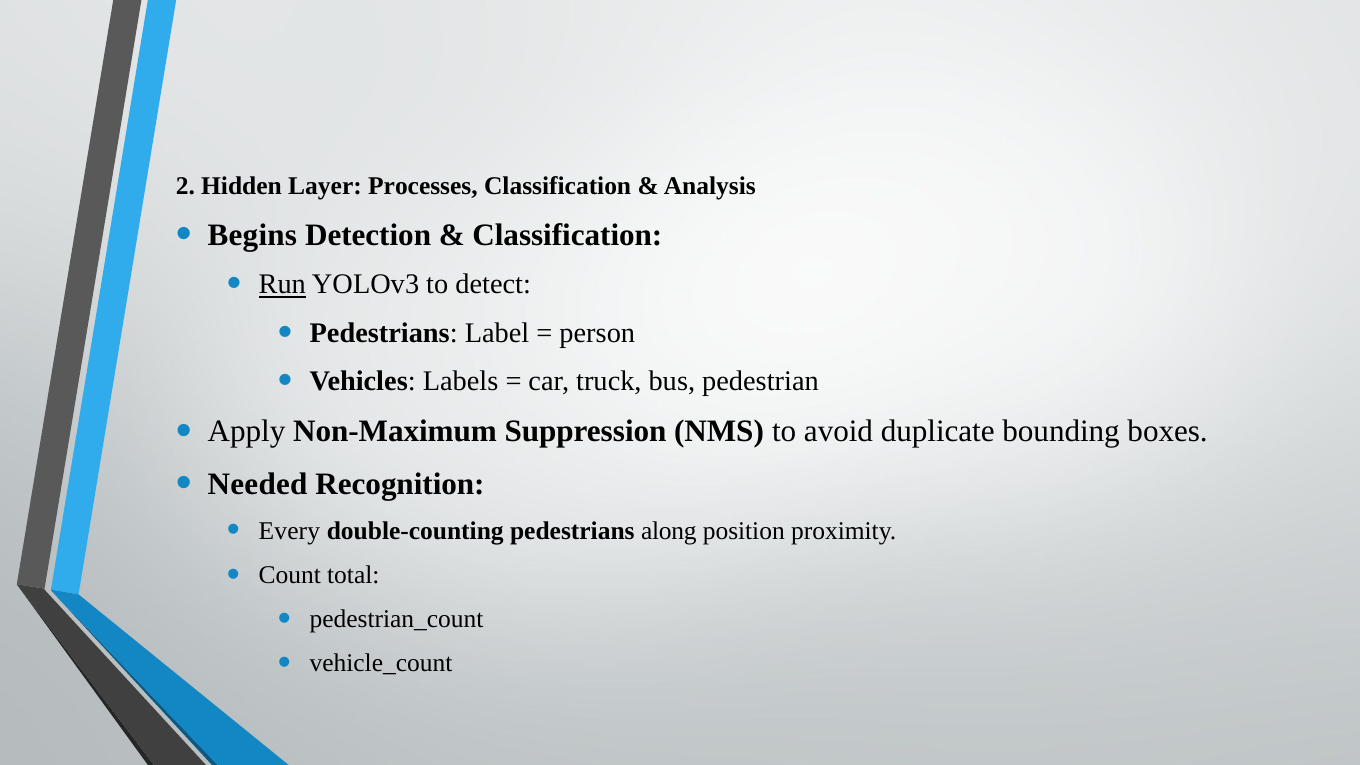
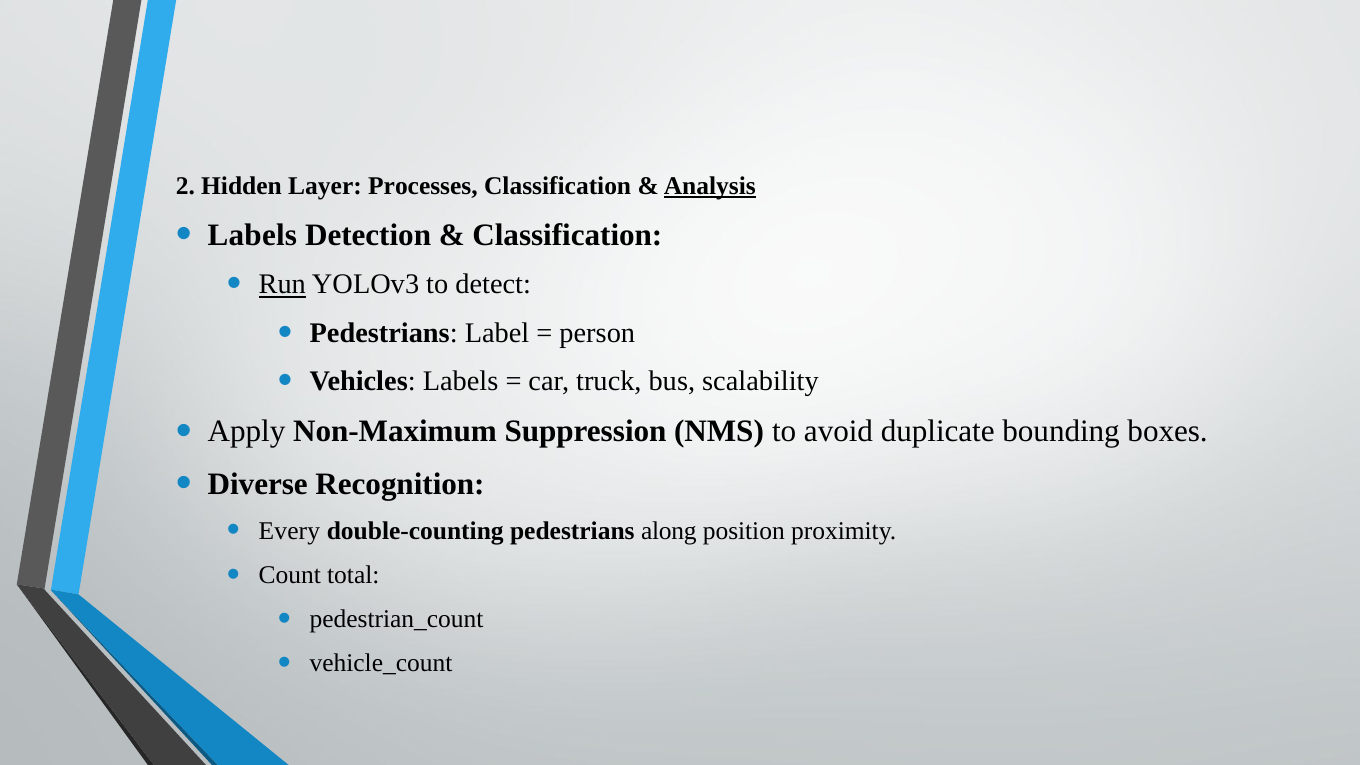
Analysis underline: none -> present
Begins at (252, 235): Begins -> Labels
pedestrian: pedestrian -> scalability
Needed: Needed -> Diverse
